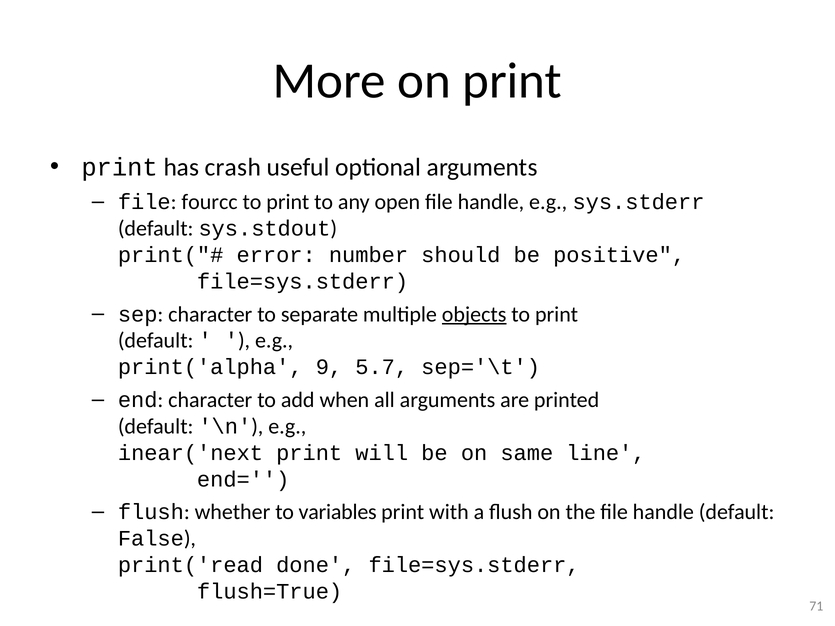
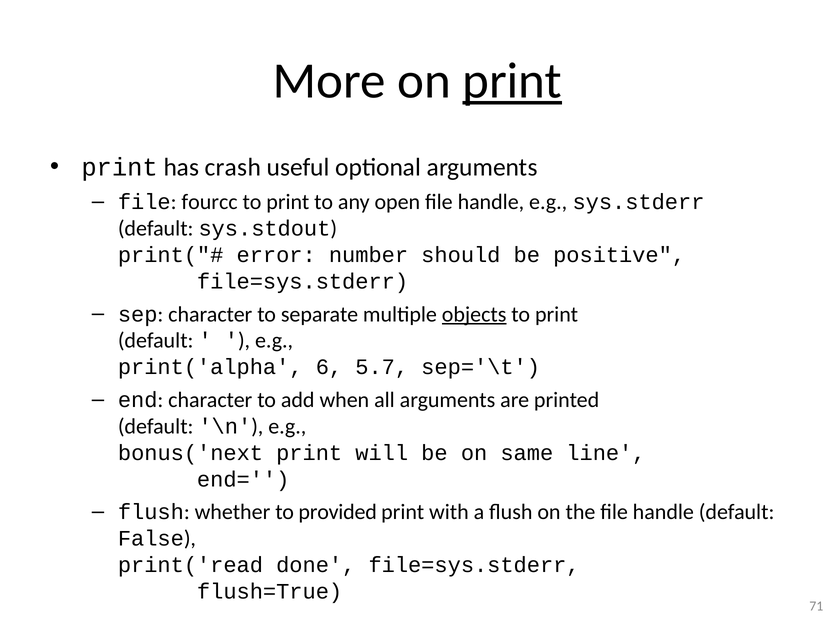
print at (512, 81) underline: none -> present
9: 9 -> 6
inear('next: inear('next -> bonus('next
variables: variables -> provided
